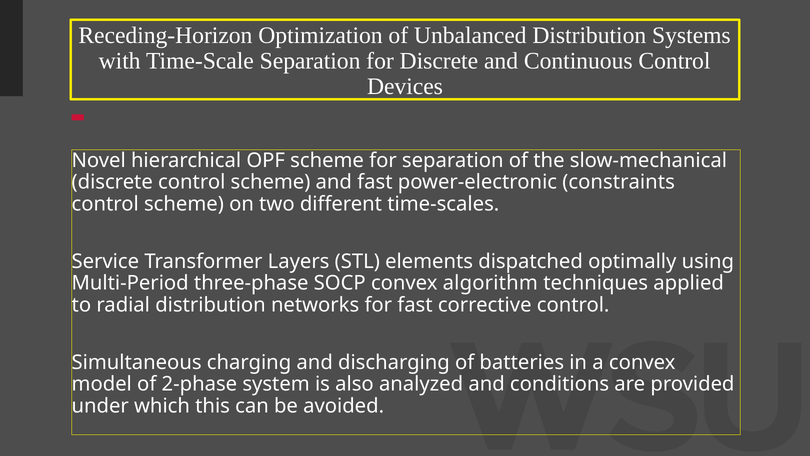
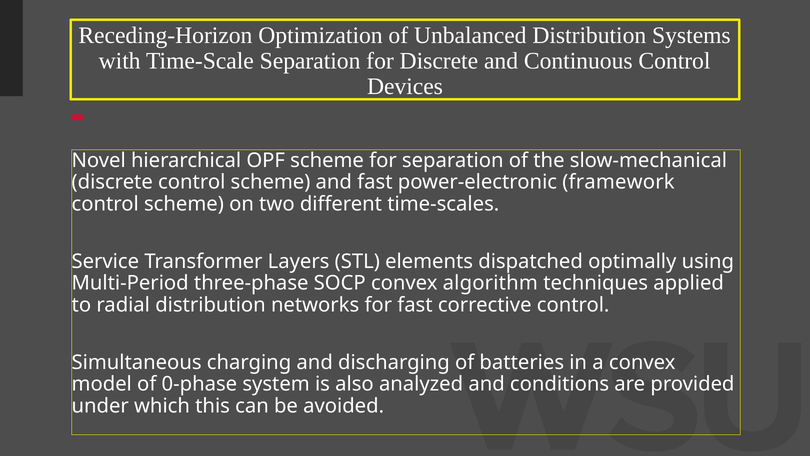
constraints: constraints -> framework
2-phase: 2-phase -> 0-phase
